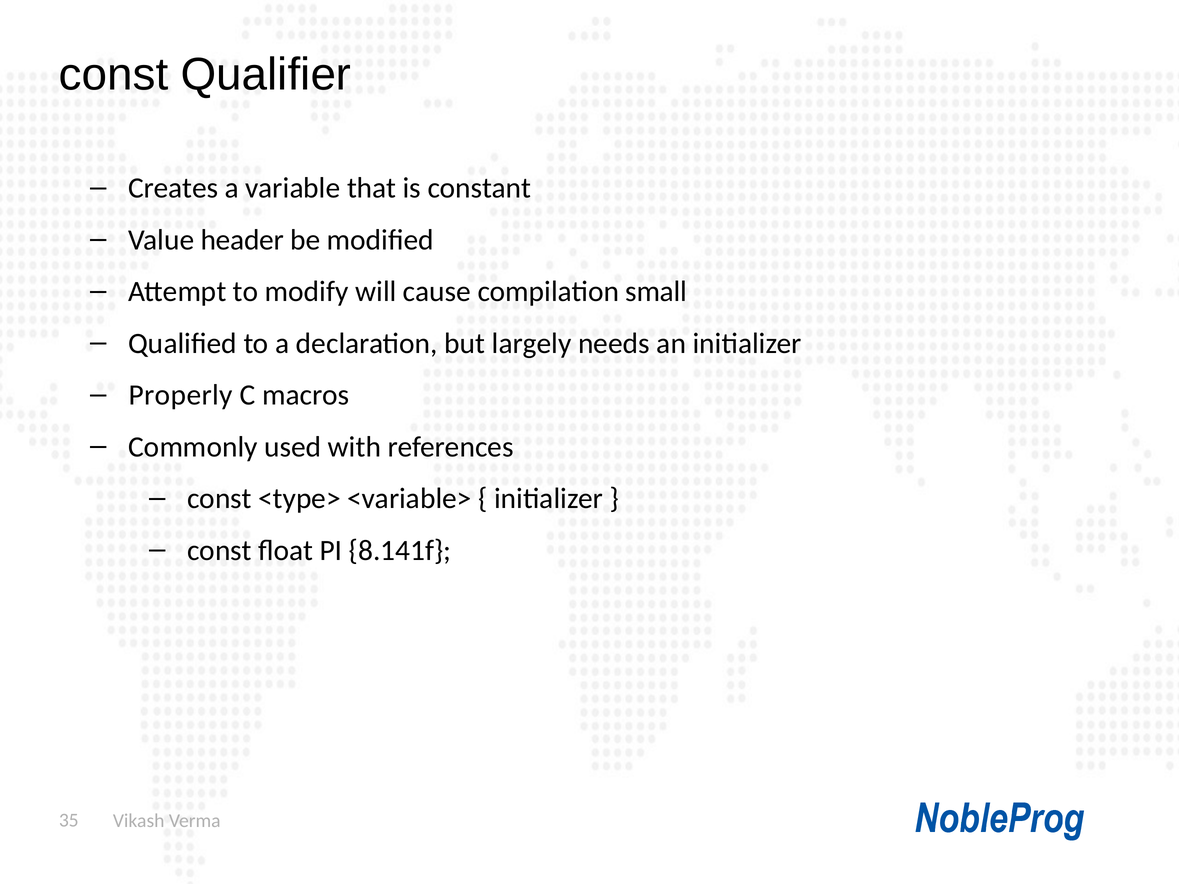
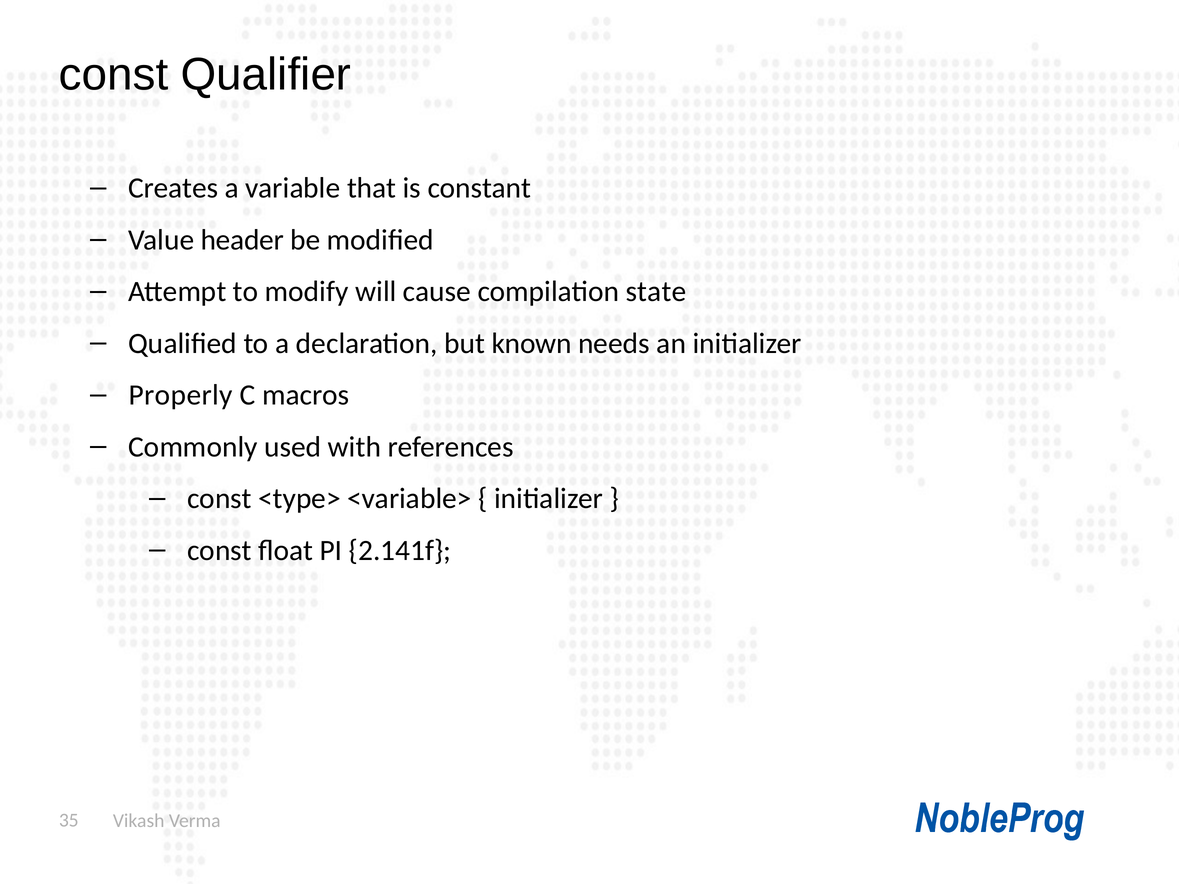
small: small -> state
largely: largely -> known
8.141f: 8.141f -> 2.141f
